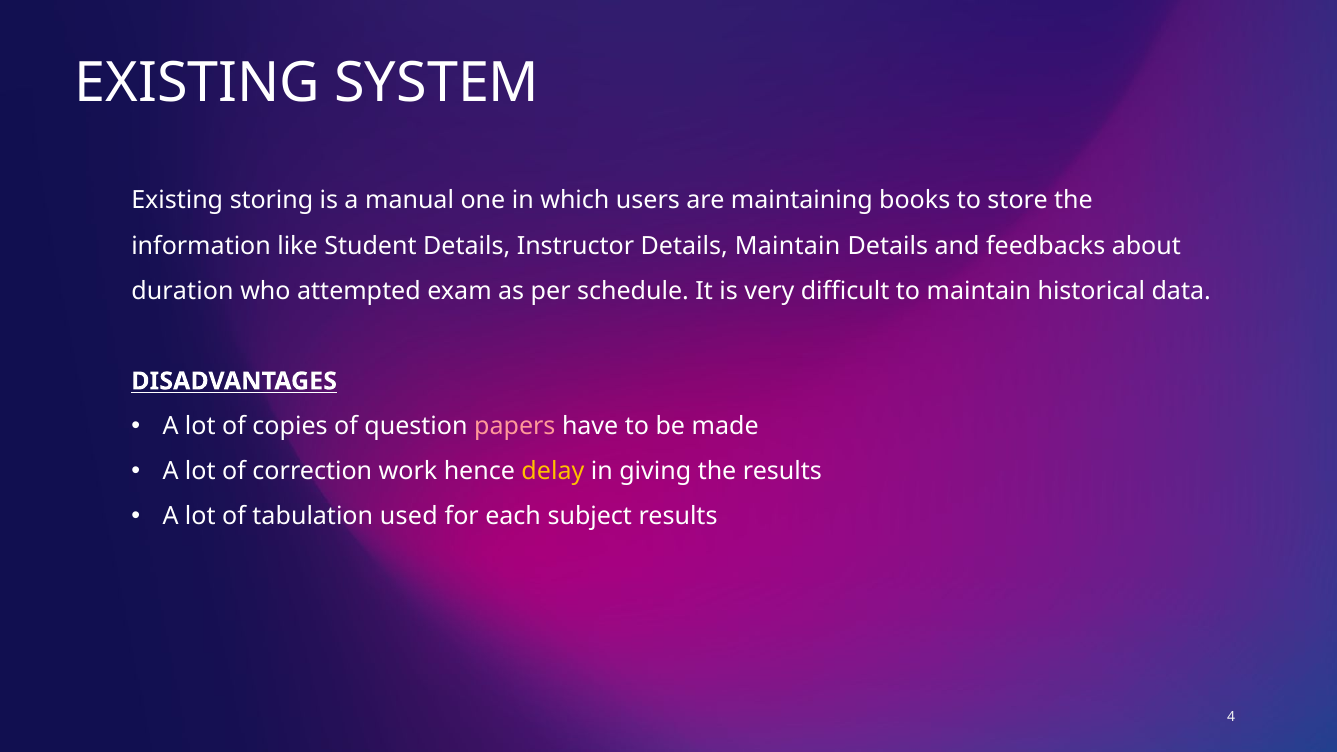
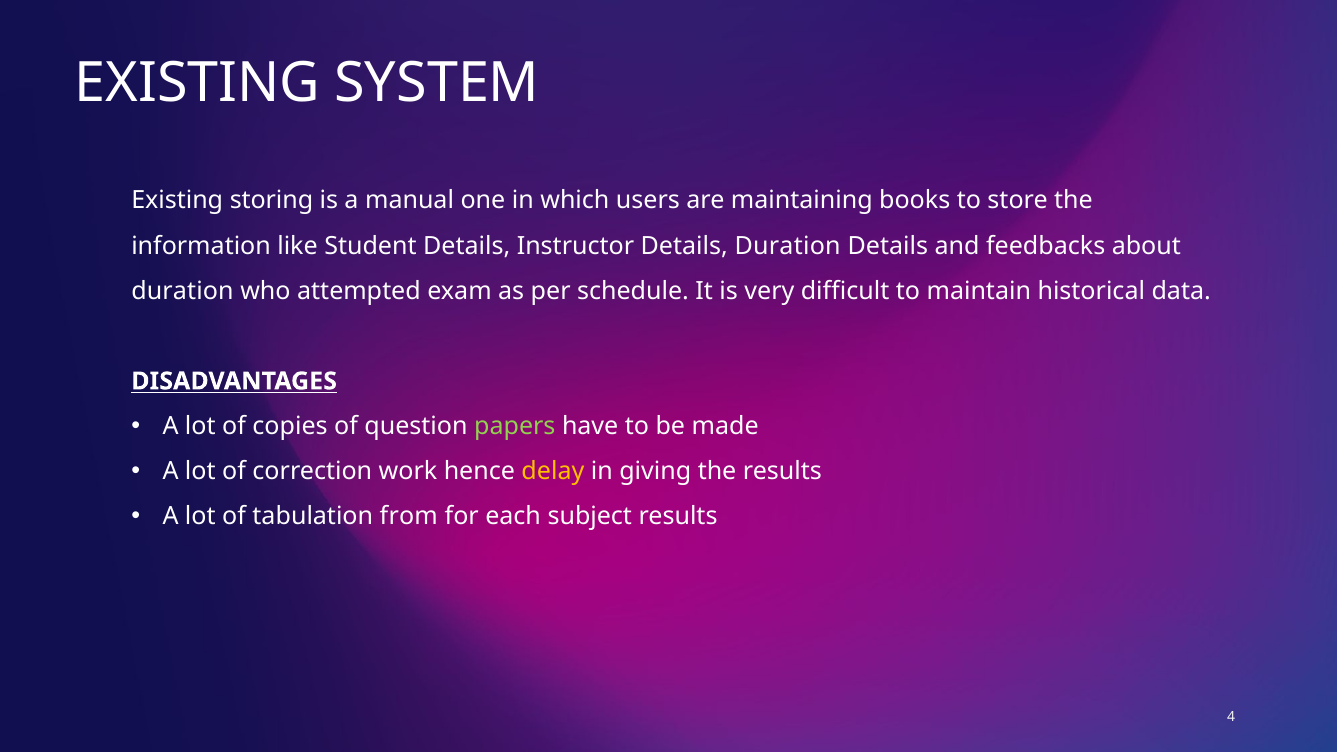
Details Maintain: Maintain -> Duration
papers colour: pink -> light green
used: used -> from
